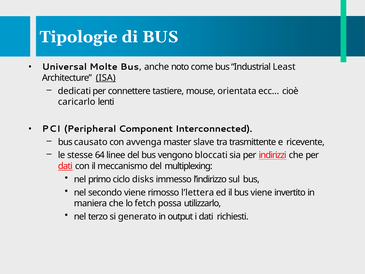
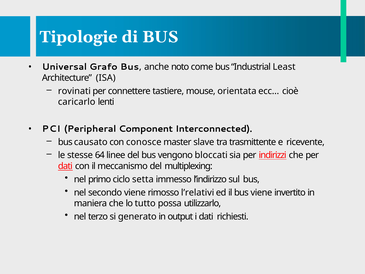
Molte: Molte -> Grafo
ISA underline: present -> none
dedicati: dedicati -> rovinati
avvenga: avvenga -> conosce
disks: disks -> setta
l’lettera: l’lettera -> l’relativi
fetch: fetch -> tutto
